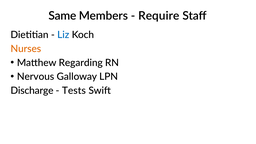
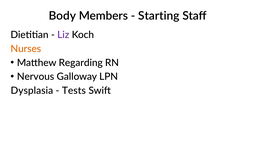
Same: Same -> Body
Require: Require -> Starting
Liz colour: blue -> purple
Discharge: Discharge -> Dysplasia
